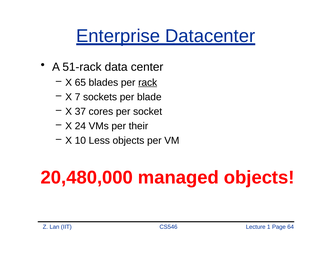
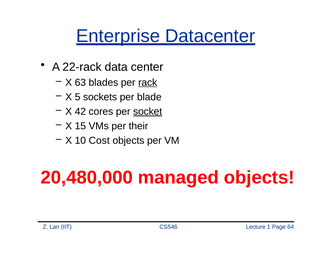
51-rack: 51-rack -> 22-rack
65: 65 -> 63
7: 7 -> 5
37: 37 -> 42
socket underline: none -> present
24: 24 -> 15
Less: Less -> Cost
